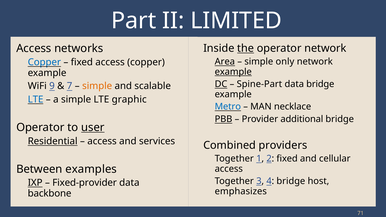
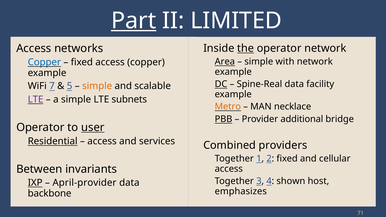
Part underline: none -> present
only: only -> with
example at (233, 72) underline: present -> none
Spine-Part: Spine-Part -> Spine-Real
data bridge: bridge -> facility
9: 9 -> 7
7: 7 -> 5
LTE at (36, 100) colour: blue -> purple
graphic: graphic -> subnets
Metro colour: blue -> orange
examples: examples -> invariants
4 bridge: bridge -> shown
Fixed-provider: Fixed-provider -> April-provider
